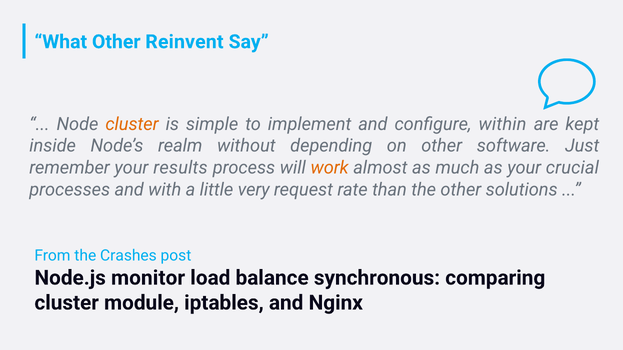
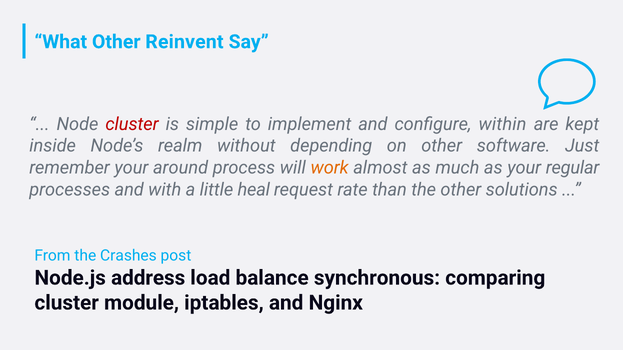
cluster at (132, 124) colour: orange -> red
results: results -> around
crucial: crucial -> regular
very: very -> heal
monitor: monitor -> address
